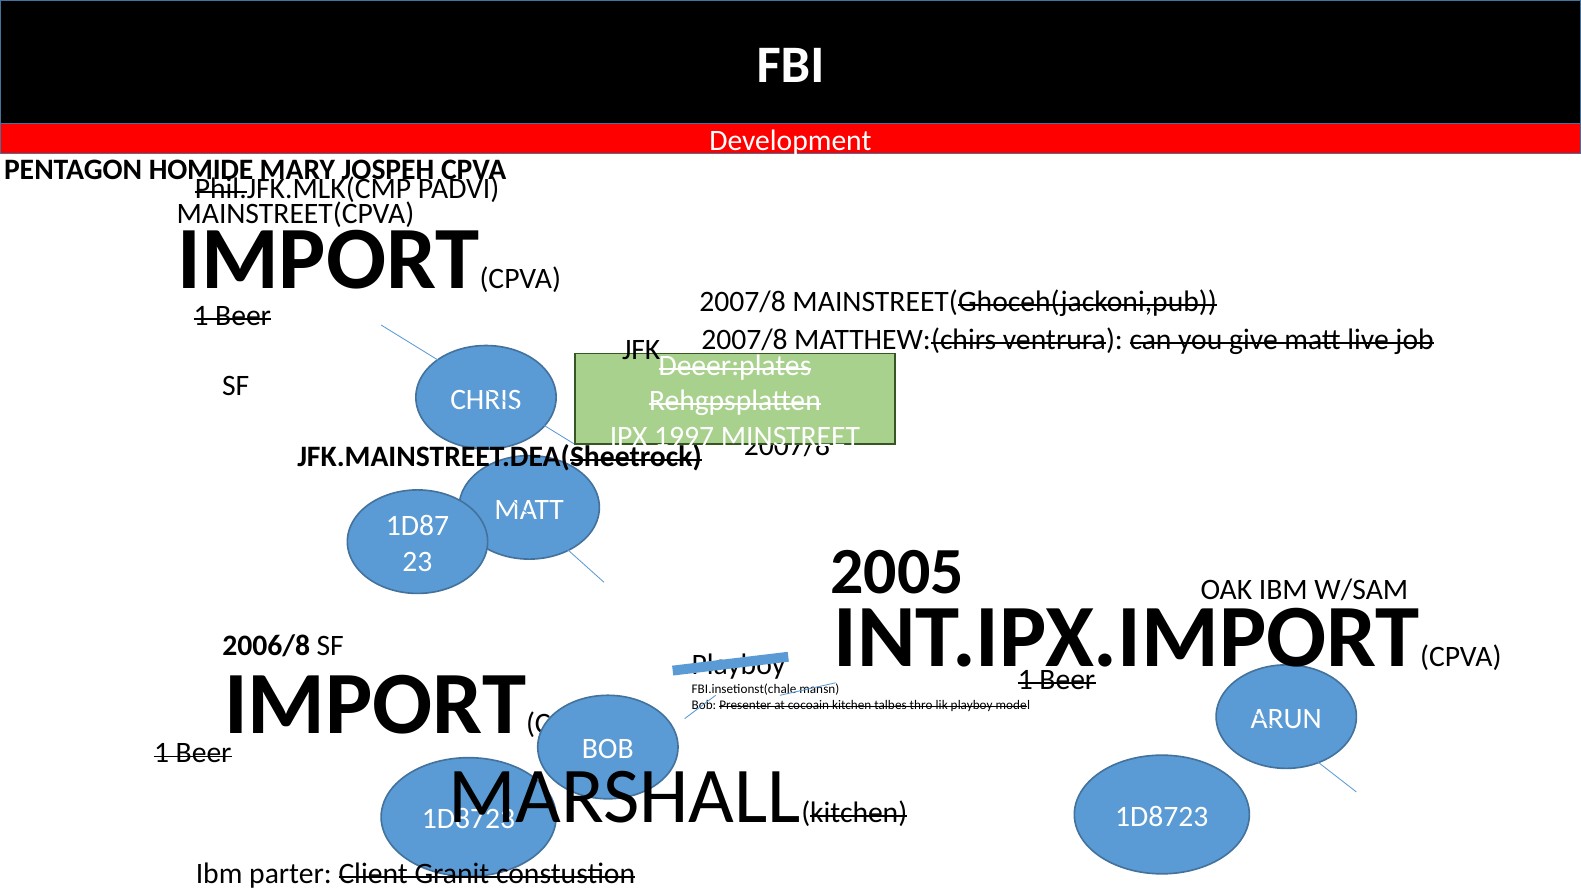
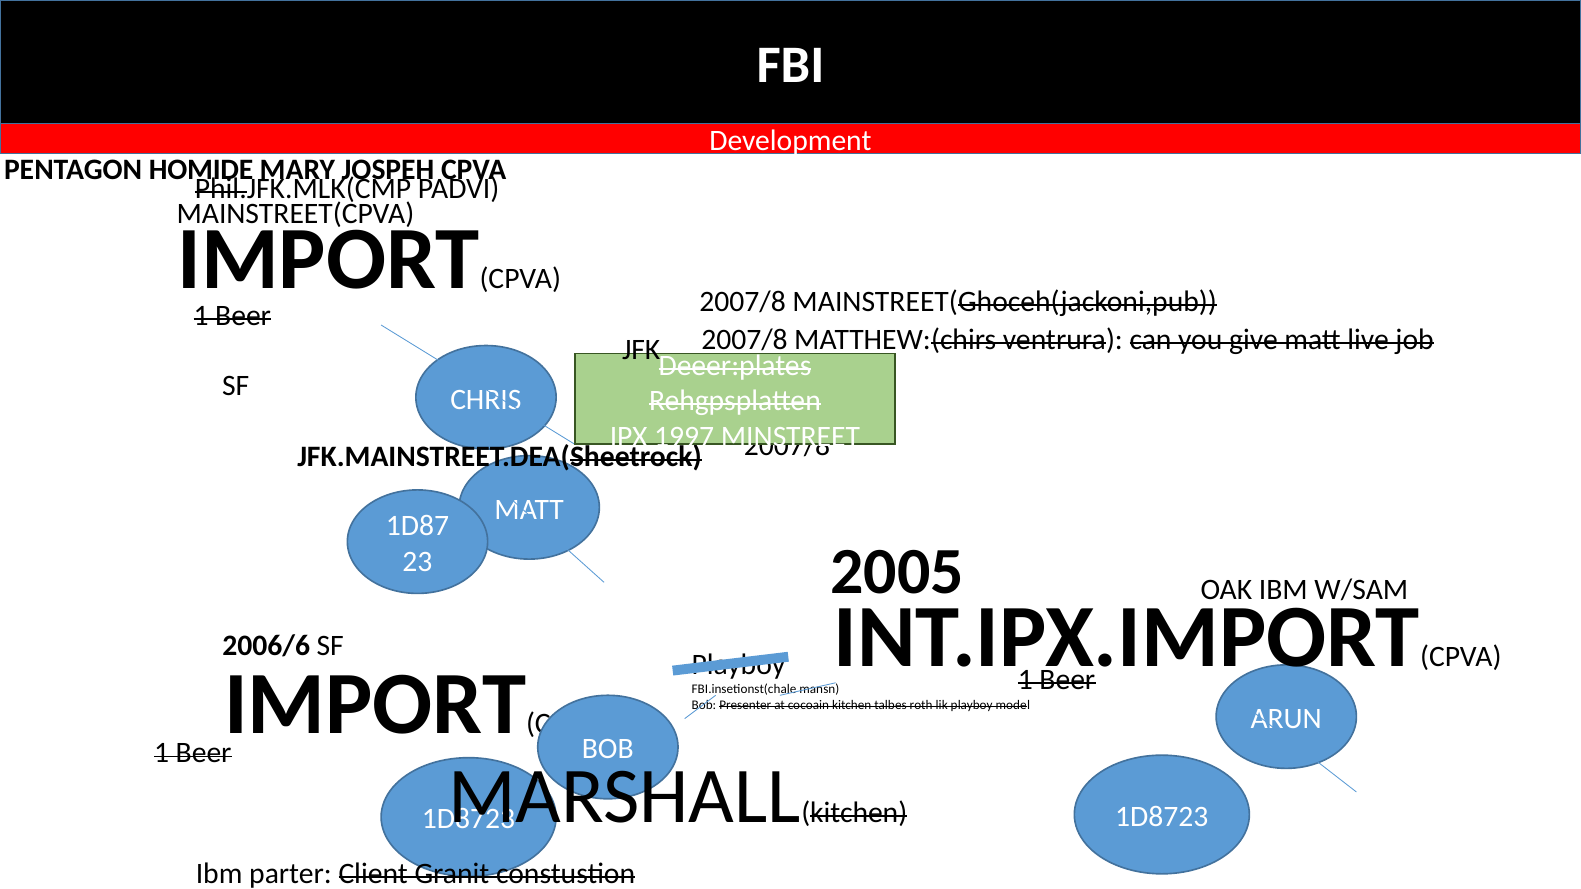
2006/8: 2006/8 -> 2006/6
thro: thro -> roth
